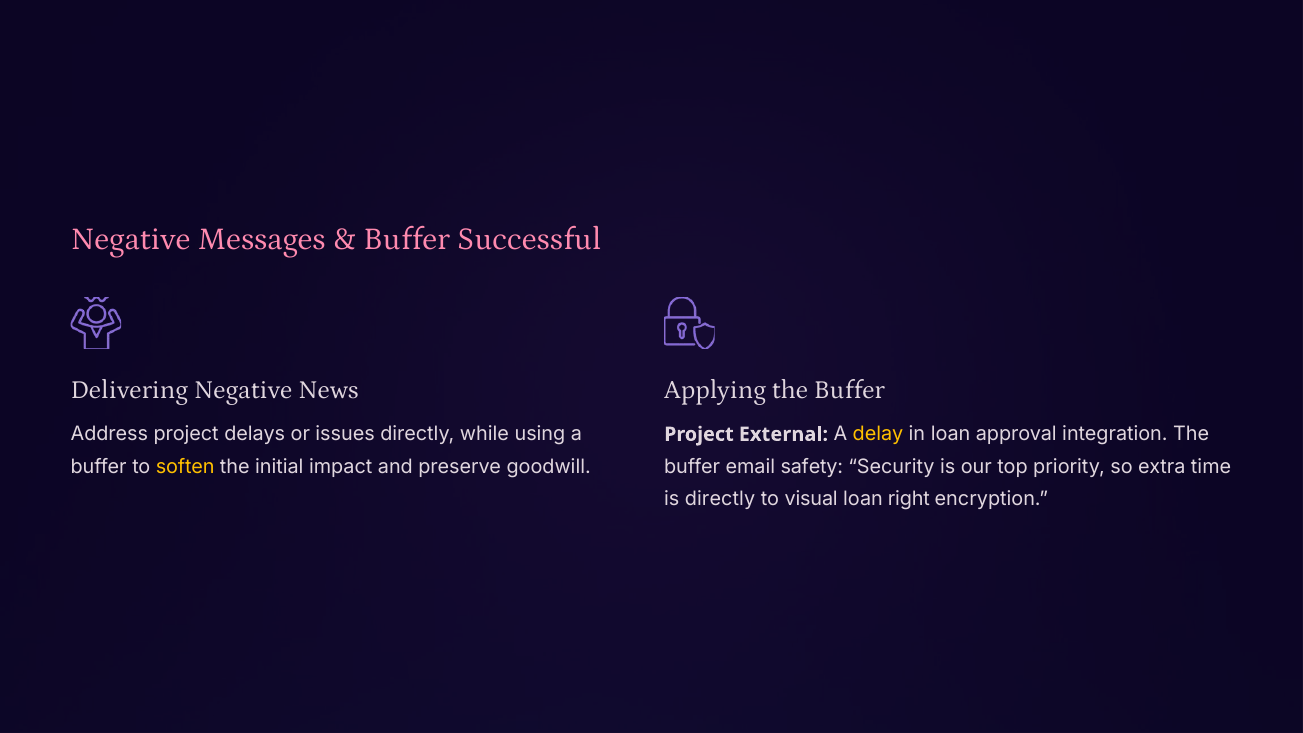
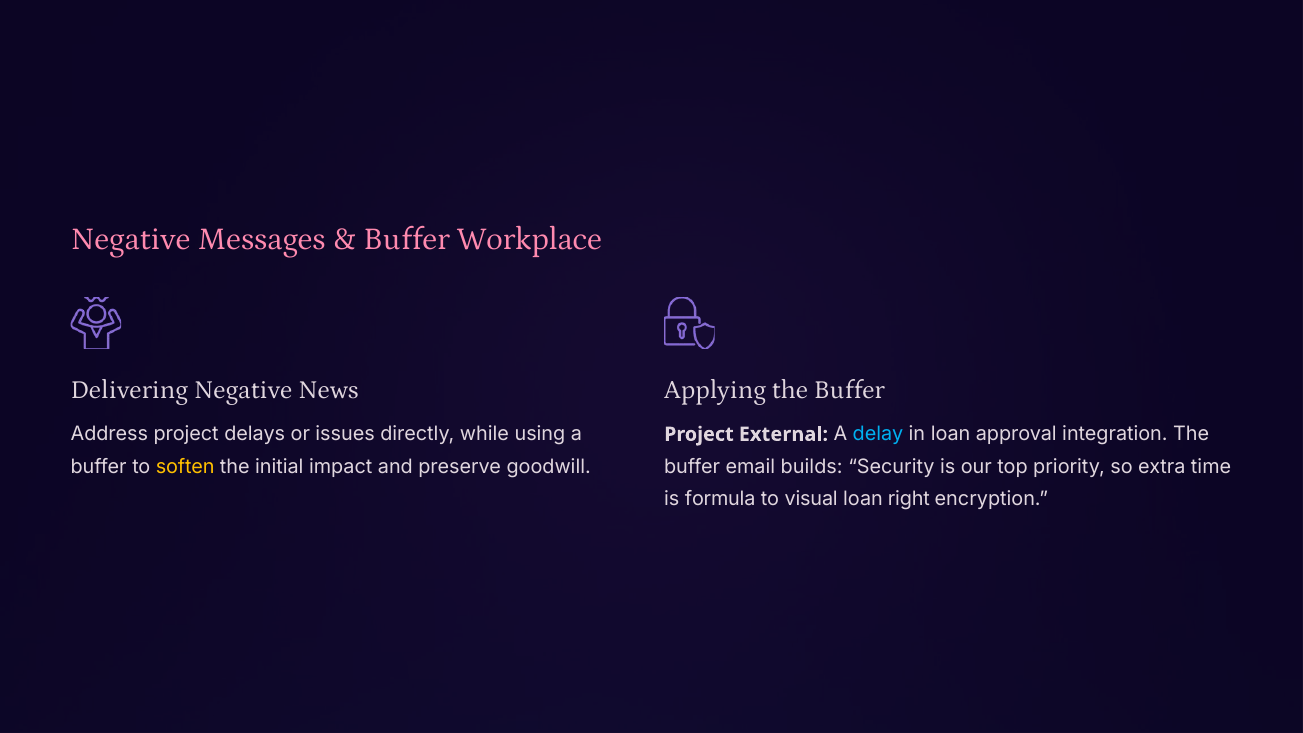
Successful: Successful -> Workplace
delay colour: yellow -> light blue
safety: safety -> builds
is directly: directly -> formula
